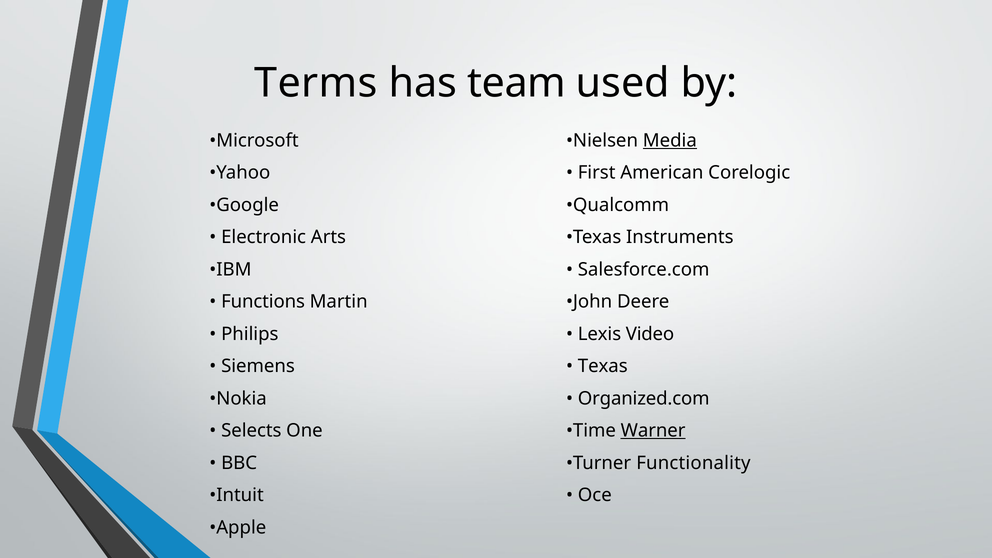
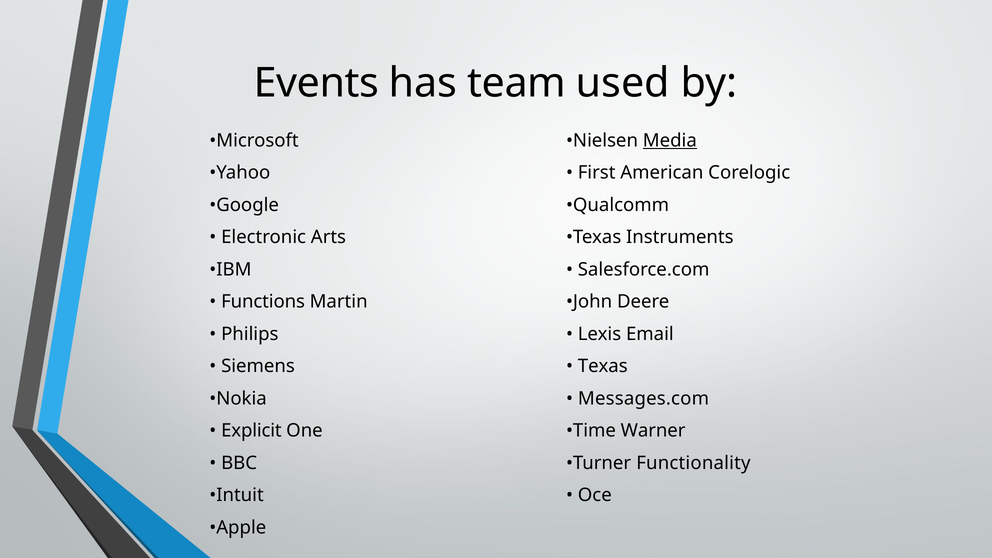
Terms: Terms -> Events
Video: Video -> Email
Organized.com: Organized.com -> Messages.com
Selects: Selects -> Explicit
Warner underline: present -> none
